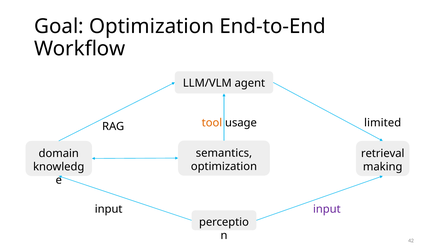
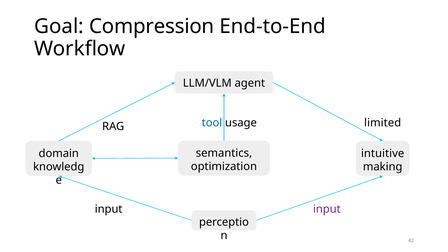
Goal Optimization: Optimization -> Compression
tool colour: orange -> blue
retrieval: retrieval -> intuitive
